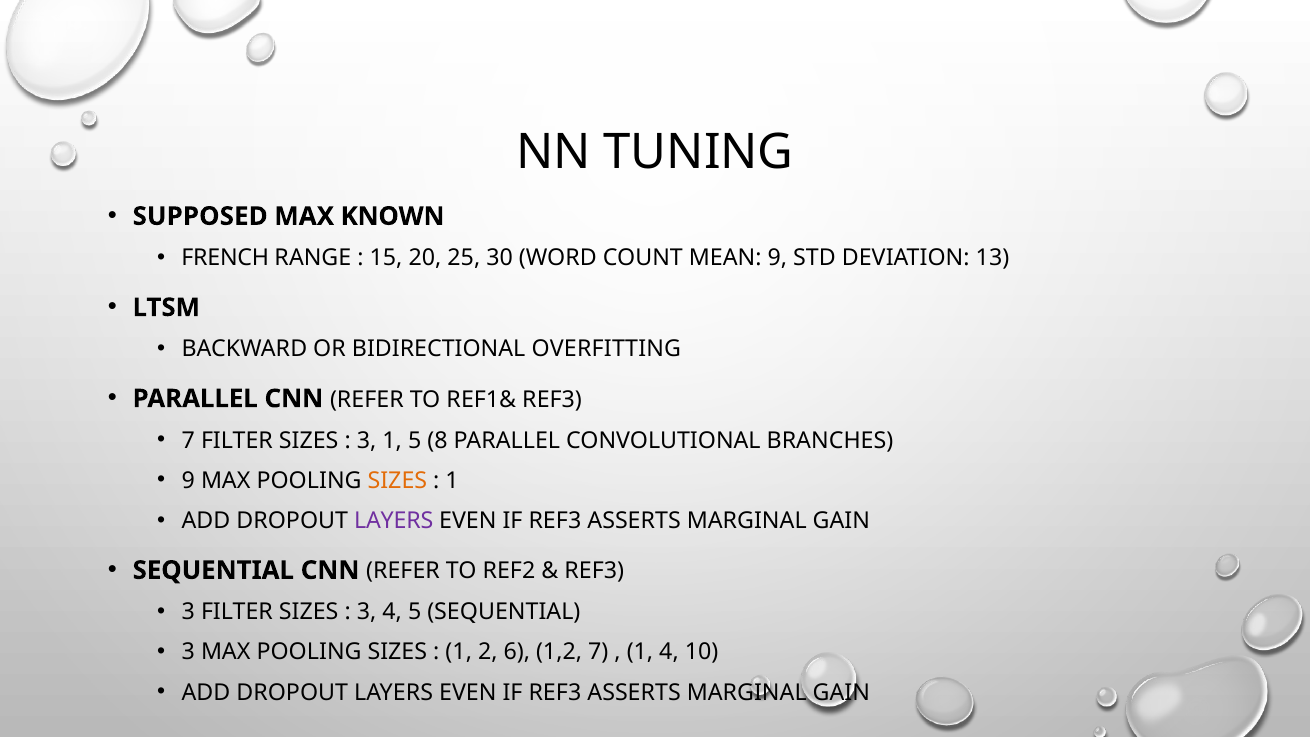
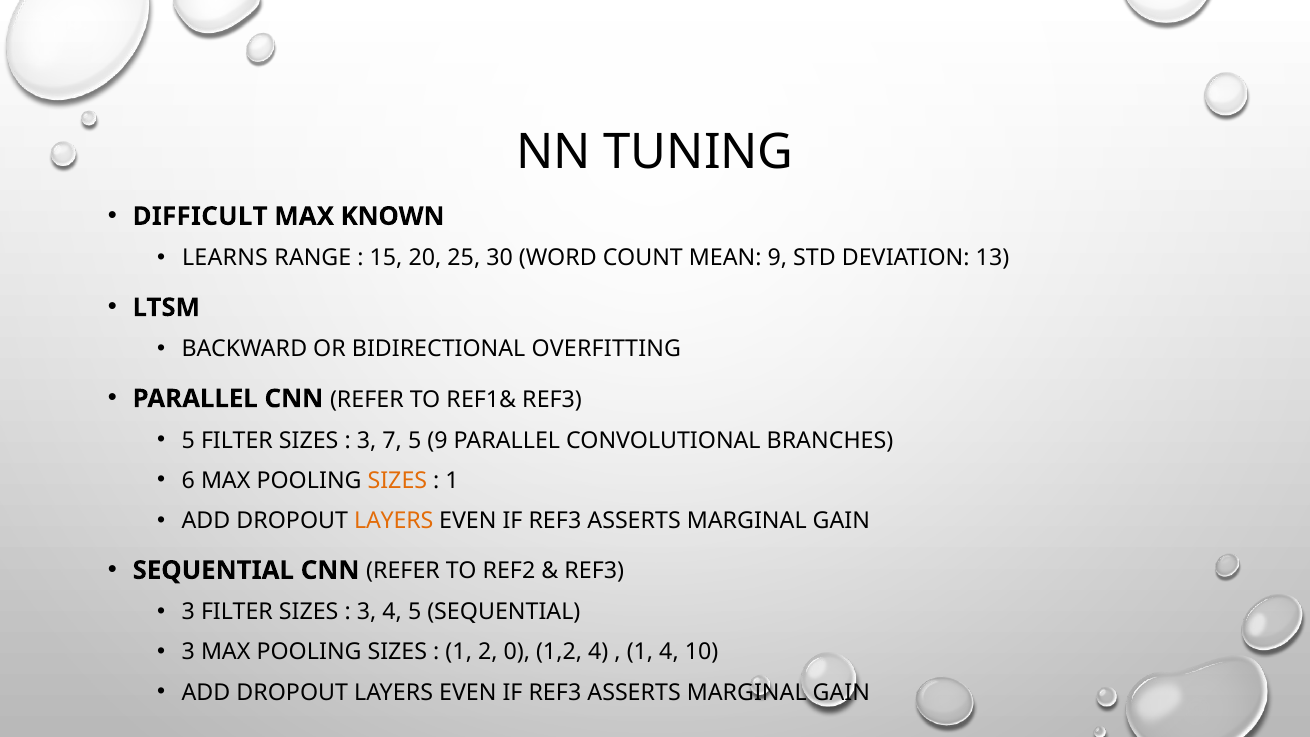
SUPPOSED: SUPPOSED -> DIFFICULT
FRENCH: FRENCH -> LEARNS
7 at (188, 440): 7 -> 5
3 1: 1 -> 7
5 8: 8 -> 9
9 at (188, 480): 9 -> 6
LAYERS at (394, 521) colour: purple -> orange
6: 6 -> 0
1,2 7: 7 -> 4
